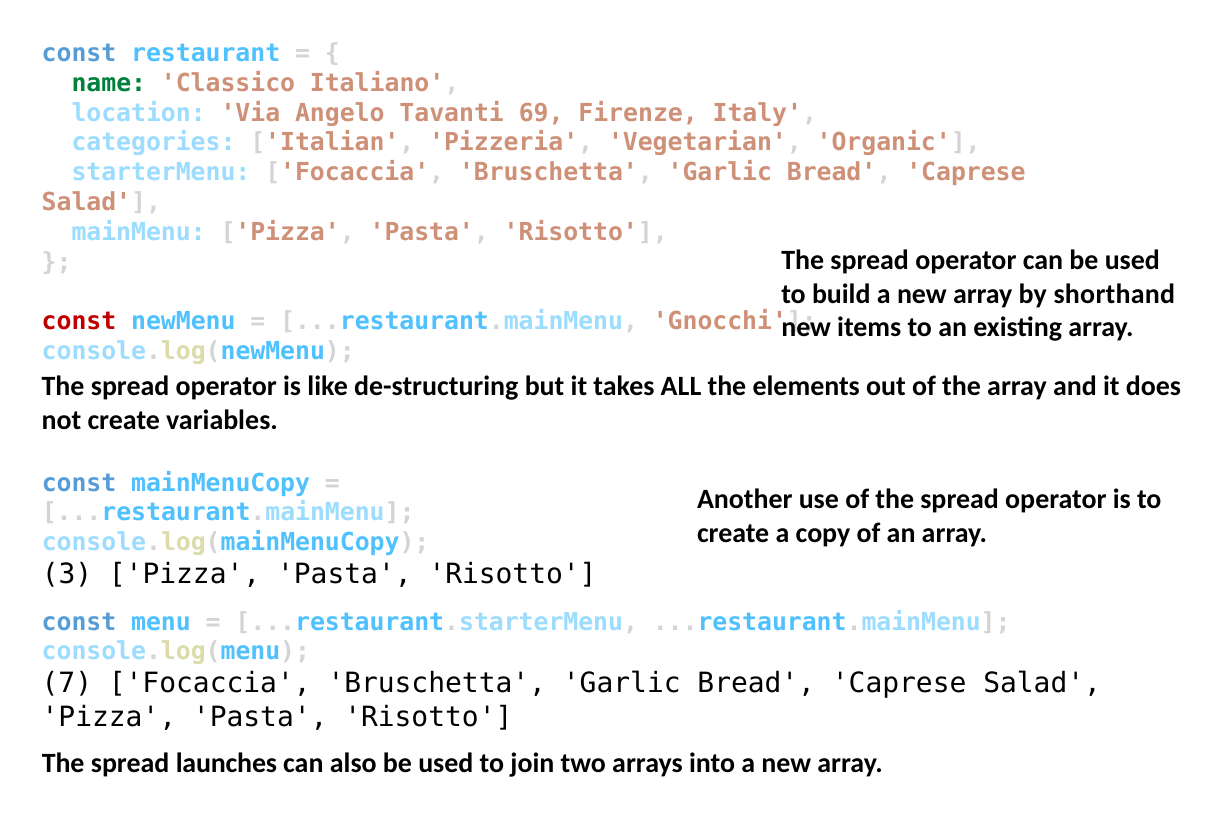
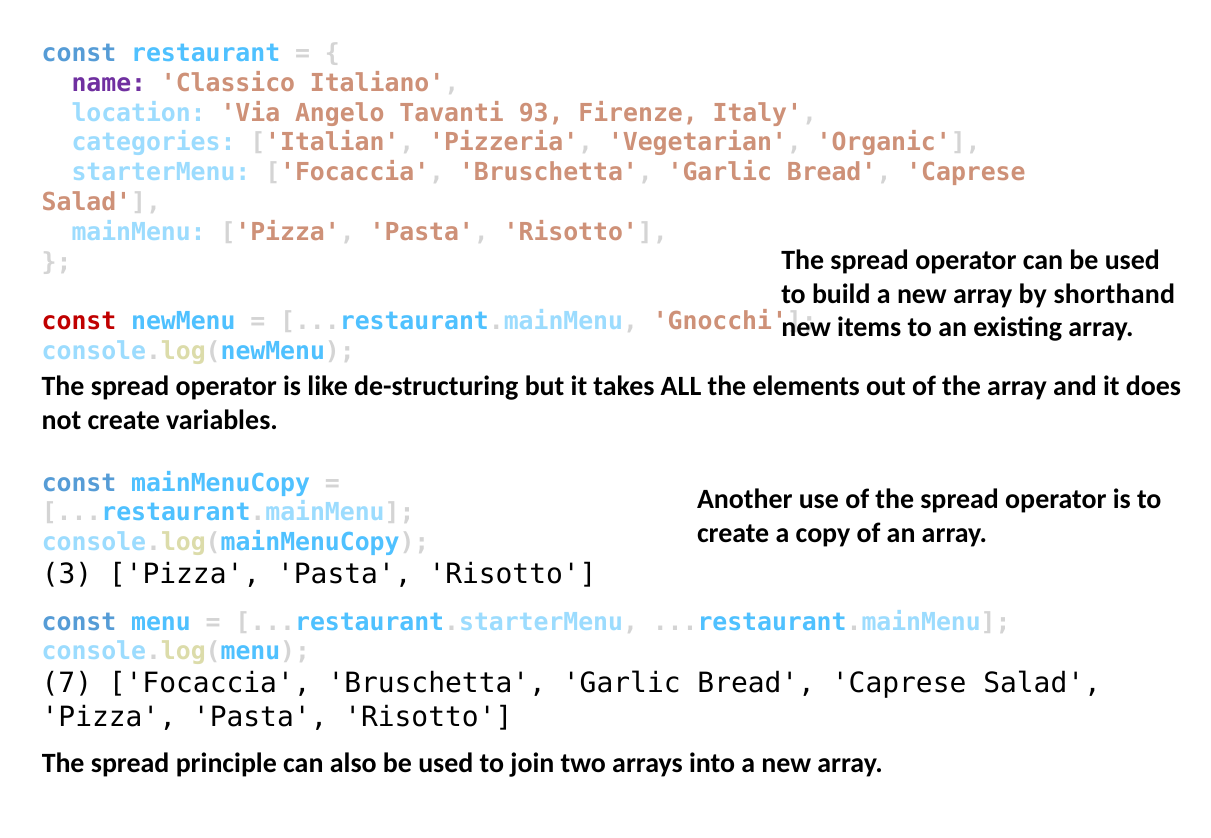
name colour: green -> purple
69: 69 -> 93
launches: launches -> principle
